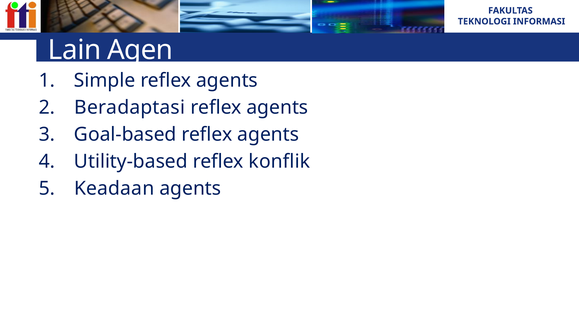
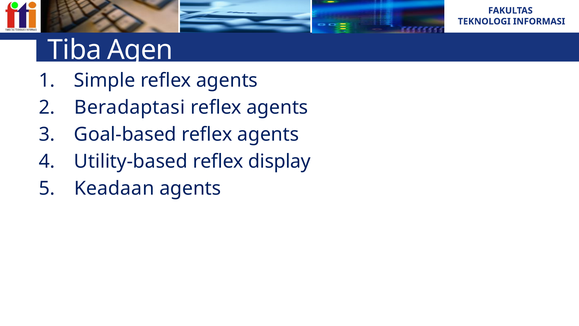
Lain: Lain -> Tiba
konflik: konflik -> display
